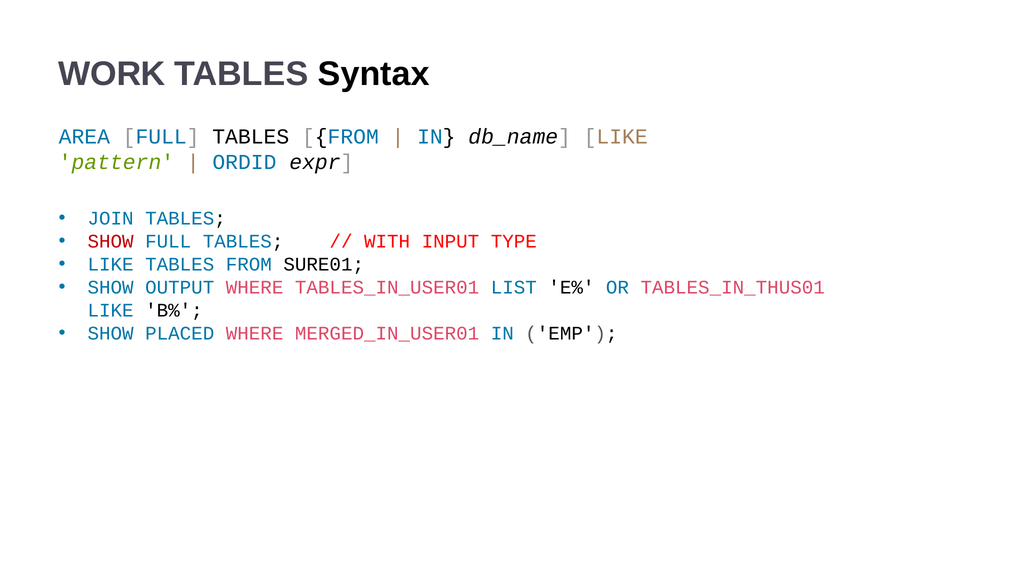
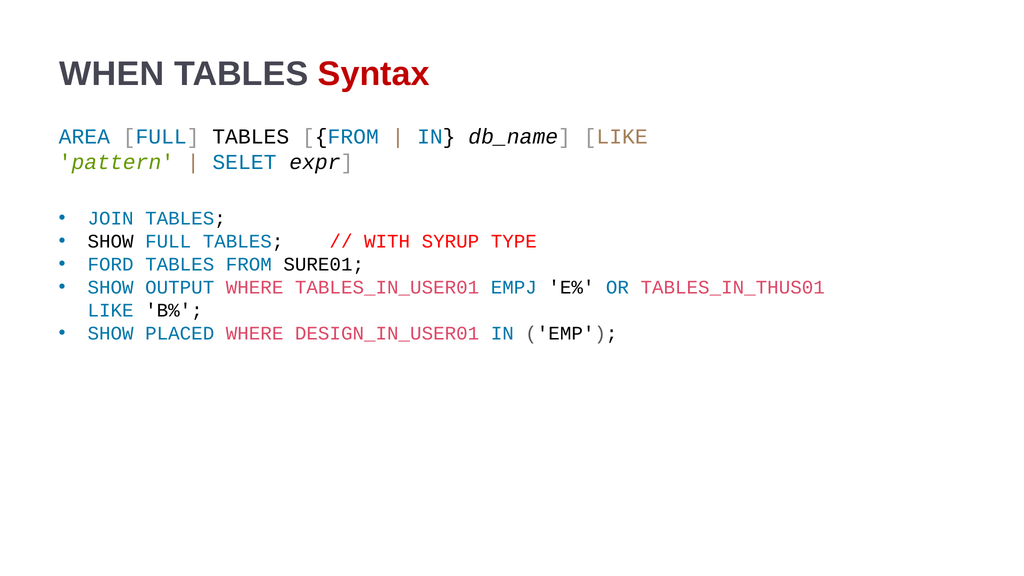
WORK: WORK -> WHEN
Syntax colour: black -> red
ORDID: ORDID -> SELET
SHOW at (111, 241) colour: red -> black
INPUT: INPUT -> SYRUP
LIKE at (111, 264): LIKE -> FORD
LIST: LIST -> EMPJ
MERGED_IN_USER01: MERGED_IN_USER01 -> DESIGN_IN_USER01
